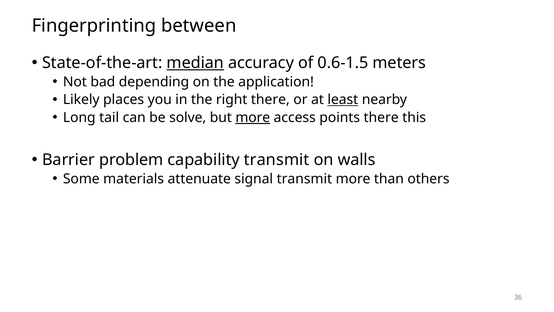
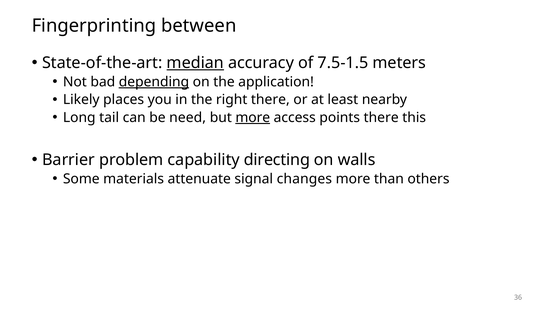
0.6-1.5: 0.6-1.5 -> 7.5-1.5
depending underline: none -> present
least underline: present -> none
solve: solve -> need
capability transmit: transmit -> directing
signal transmit: transmit -> changes
